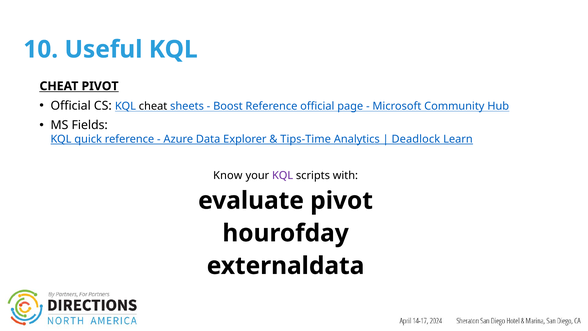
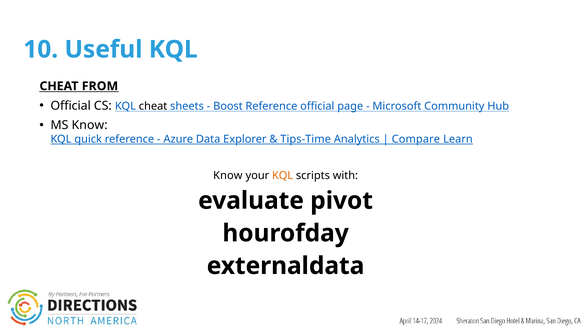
CHEAT PIVOT: PIVOT -> FROM
MS Fields: Fields -> Know
Deadlock: Deadlock -> Compare
KQL at (283, 175) colour: purple -> orange
